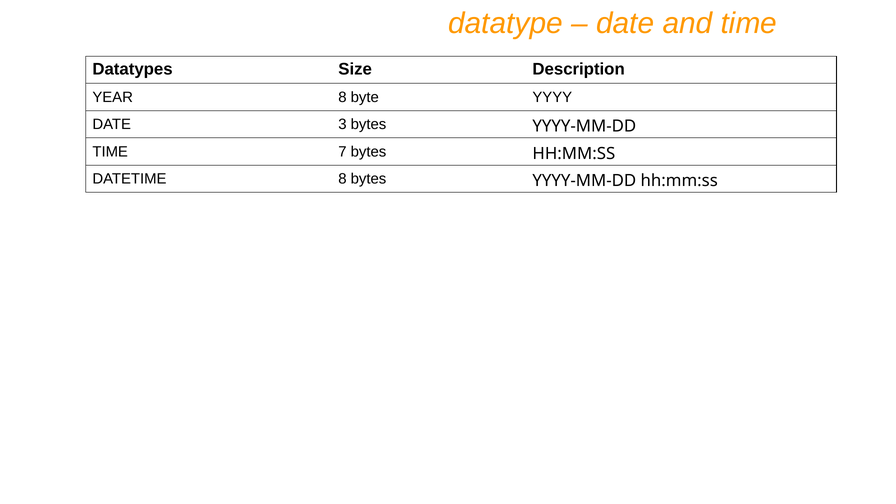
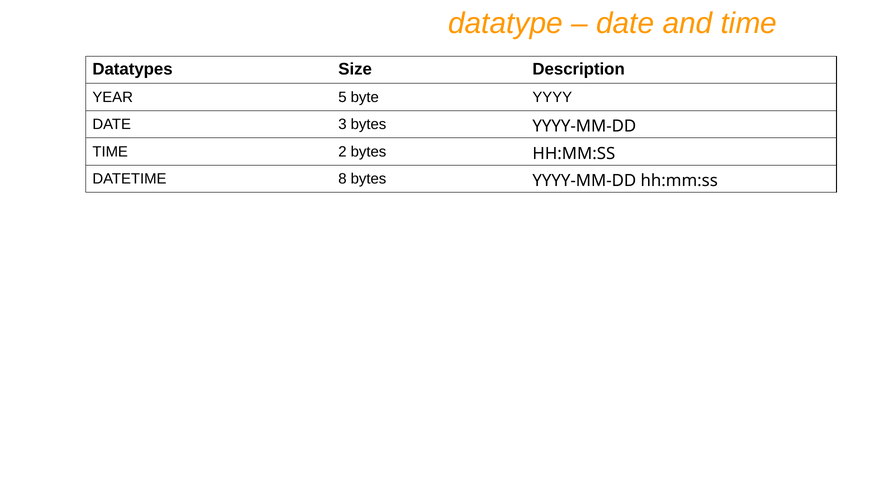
YEAR 8: 8 -> 5
7: 7 -> 2
